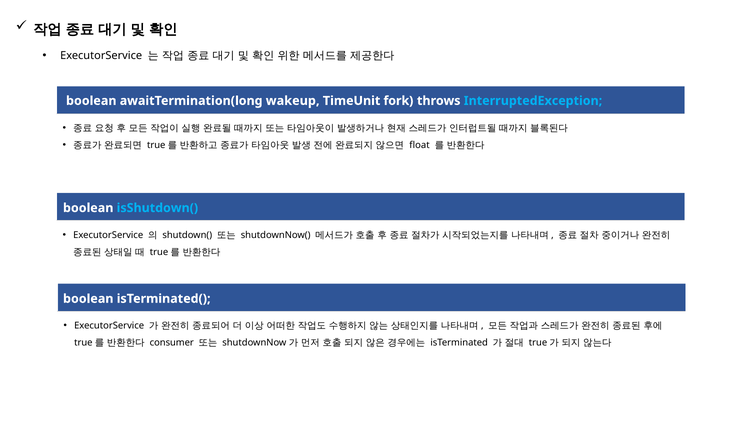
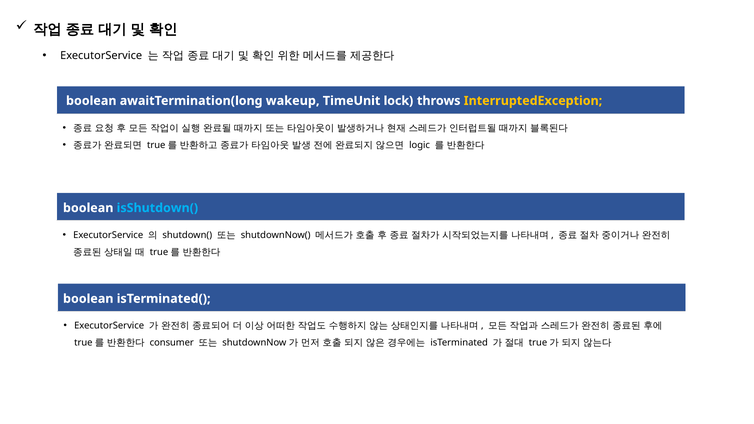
fork: fork -> lock
InterruptedException colour: light blue -> yellow
float: float -> logic
